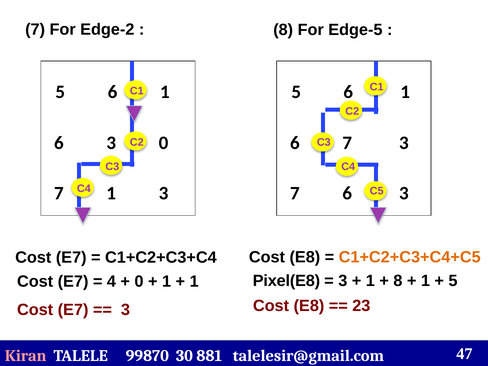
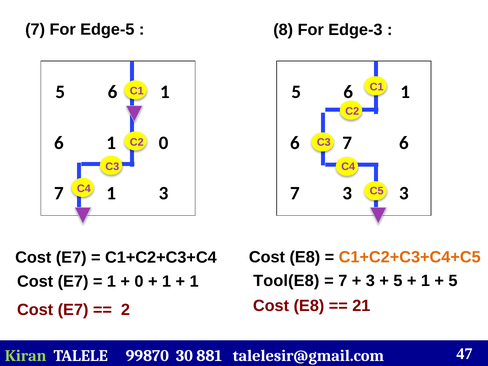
Edge-2: Edge-2 -> Edge-5
Edge-5: Edge-5 -> Edge-3
3 at (111, 143): 3 -> 1
7 3: 3 -> 6
7 6: 6 -> 3
Pixel(E8: Pixel(E8 -> Tool(E8
3 at (343, 281): 3 -> 7
1 at (370, 281): 1 -> 3
8 at (398, 281): 8 -> 5
4 at (111, 281): 4 -> 1
3 at (125, 310): 3 -> 2
23: 23 -> 21
Kiran colour: pink -> light green
